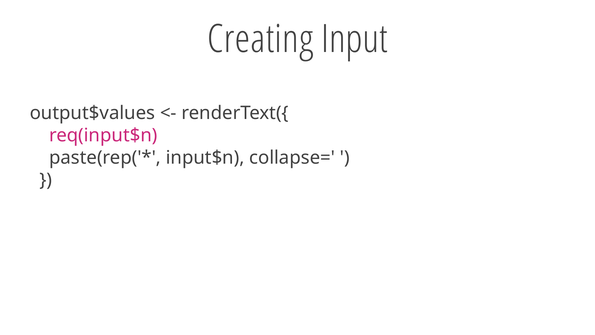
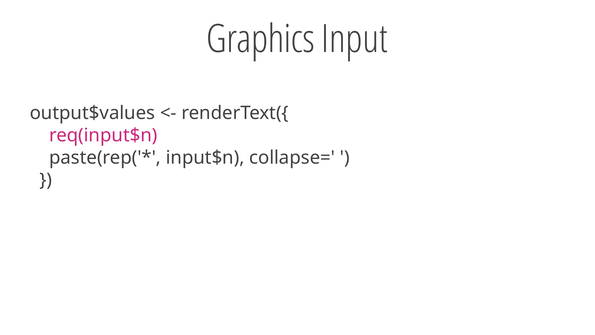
Creating: Creating -> Graphics
